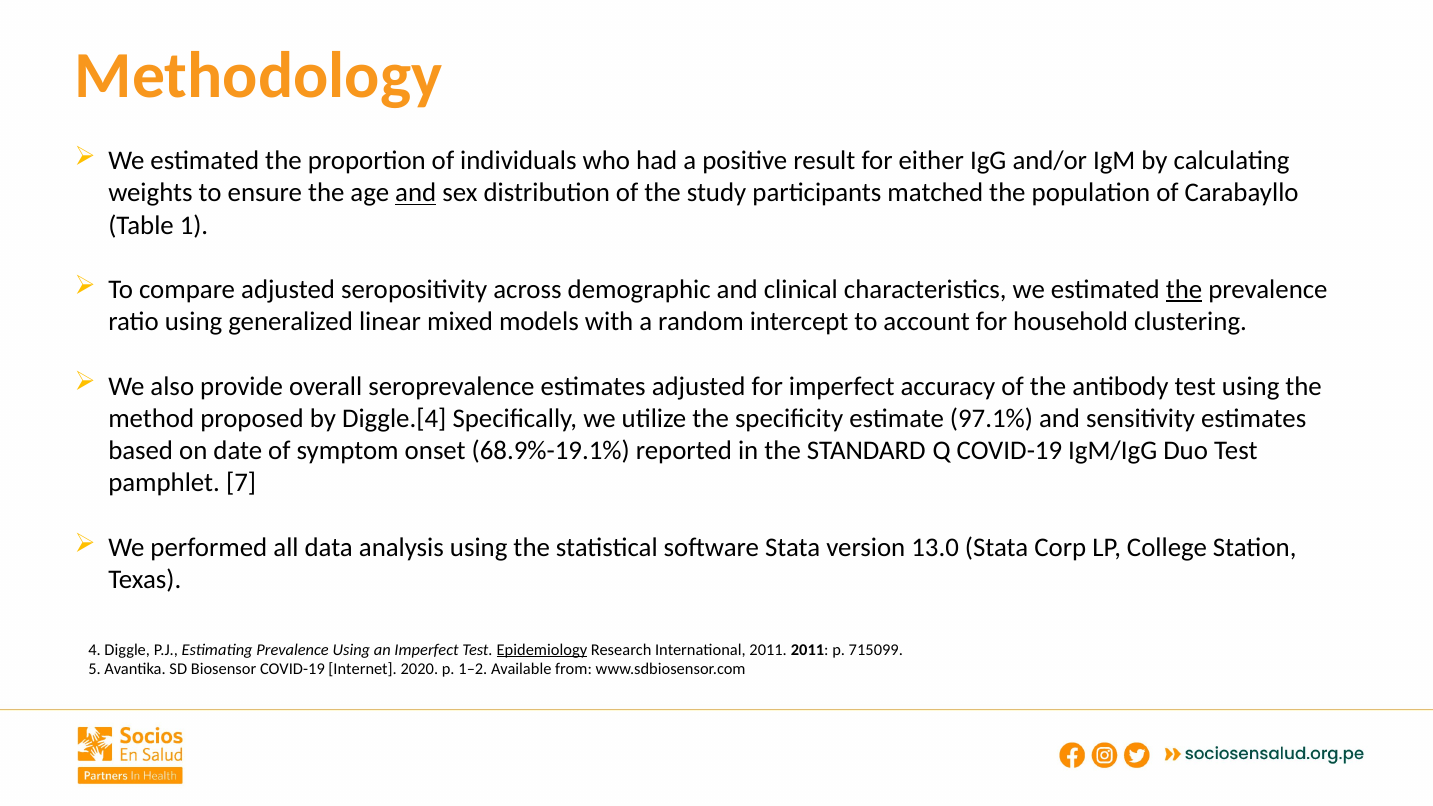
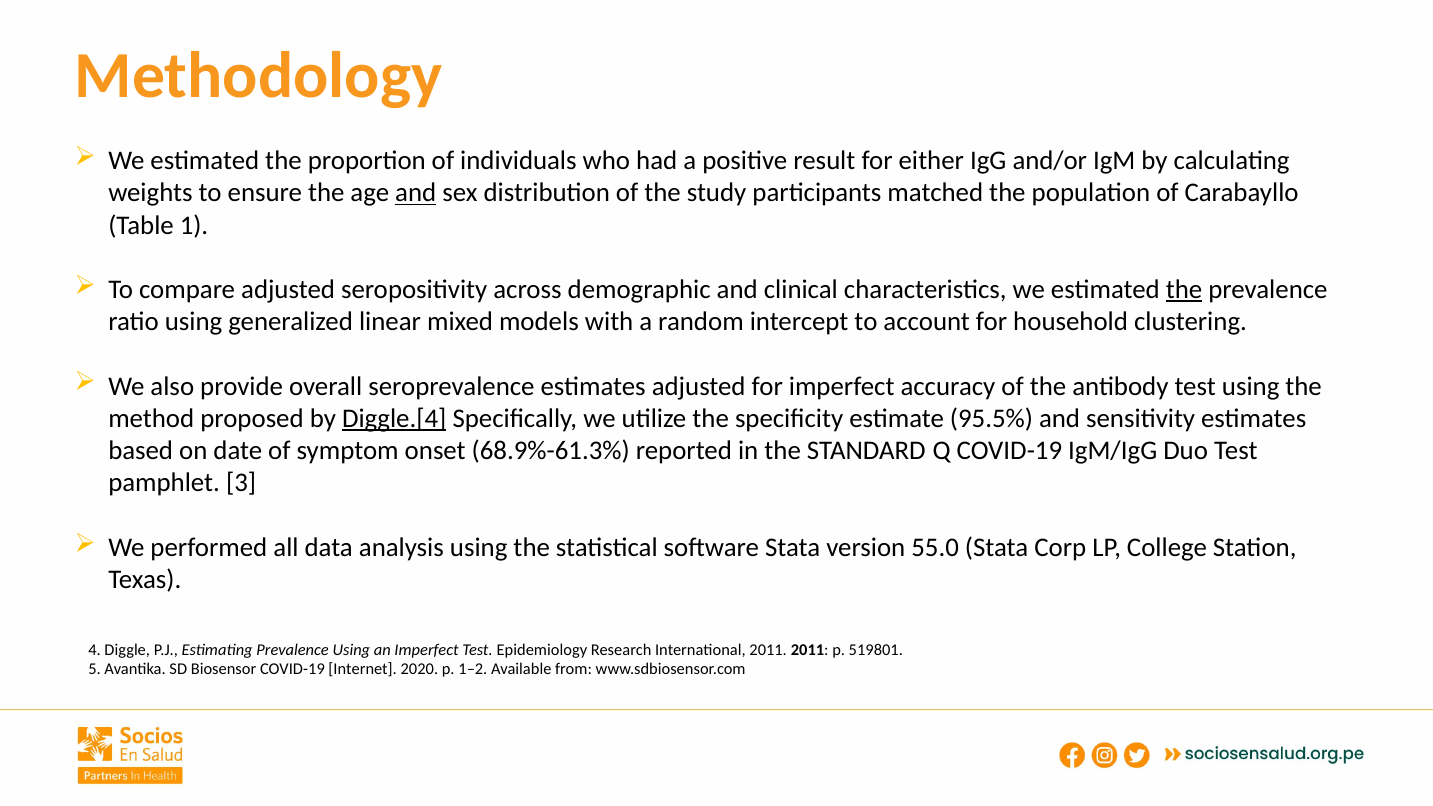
Diggle.[4 underline: none -> present
97.1%: 97.1% -> 95.5%
68.9%-19.1%: 68.9%-19.1% -> 68.9%-61.3%
7: 7 -> 3
13.0: 13.0 -> 55.0
Epidemiology underline: present -> none
715099: 715099 -> 519801
